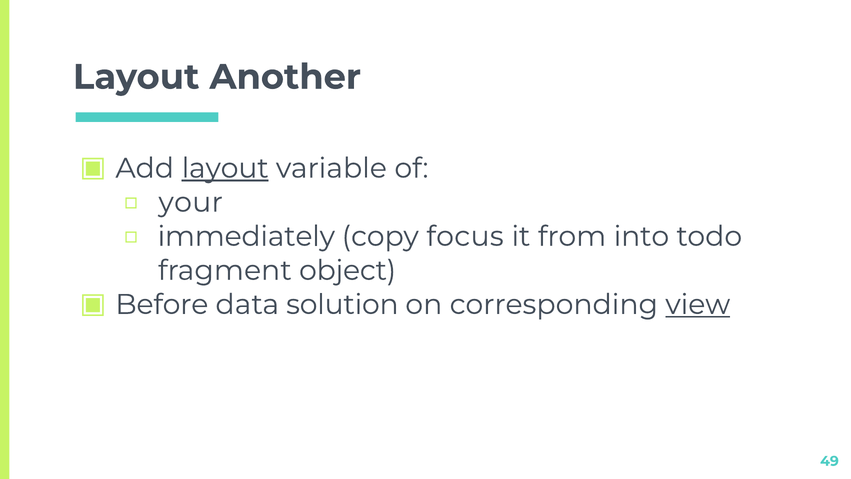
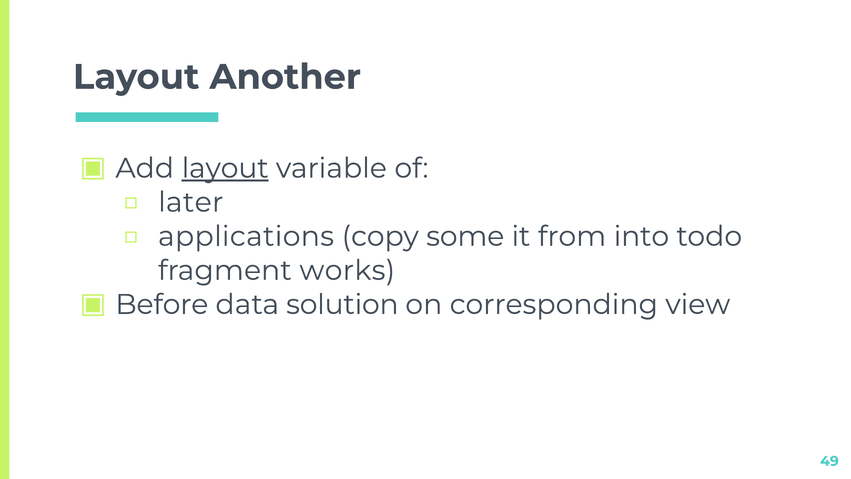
your: your -> later
immediately: immediately -> applications
focus: focus -> some
object: object -> works
view underline: present -> none
